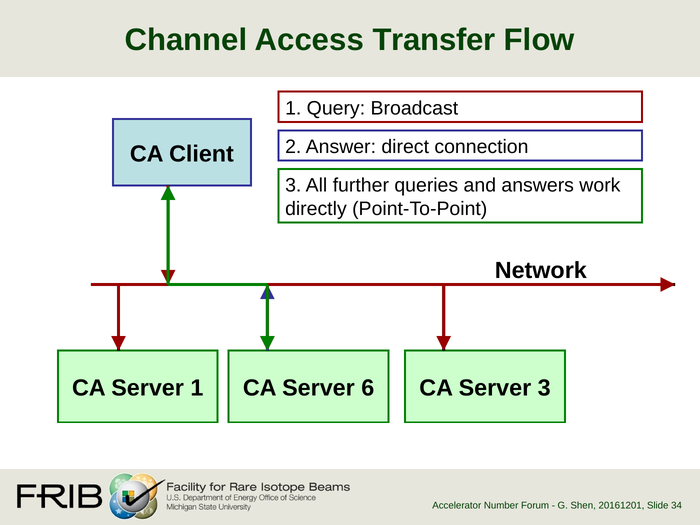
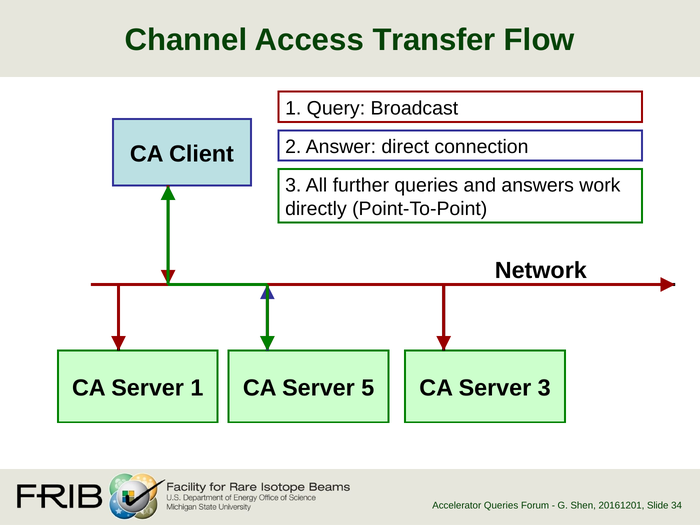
6: 6 -> 5
Accelerator Number: Number -> Queries
